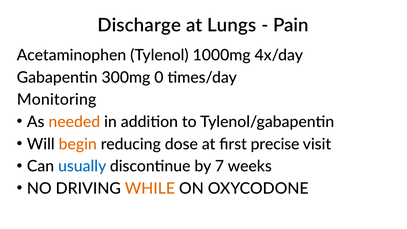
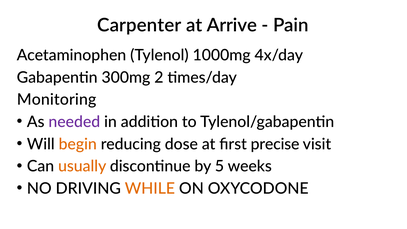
Discharge: Discharge -> Carpenter
Lungs: Lungs -> Arrive
0: 0 -> 2
needed colour: orange -> purple
usually colour: blue -> orange
7: 7 -> 5
